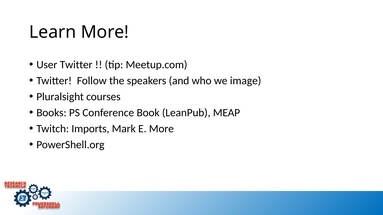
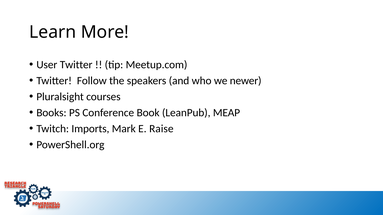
image: image -> newer
E More: More -> Raise
